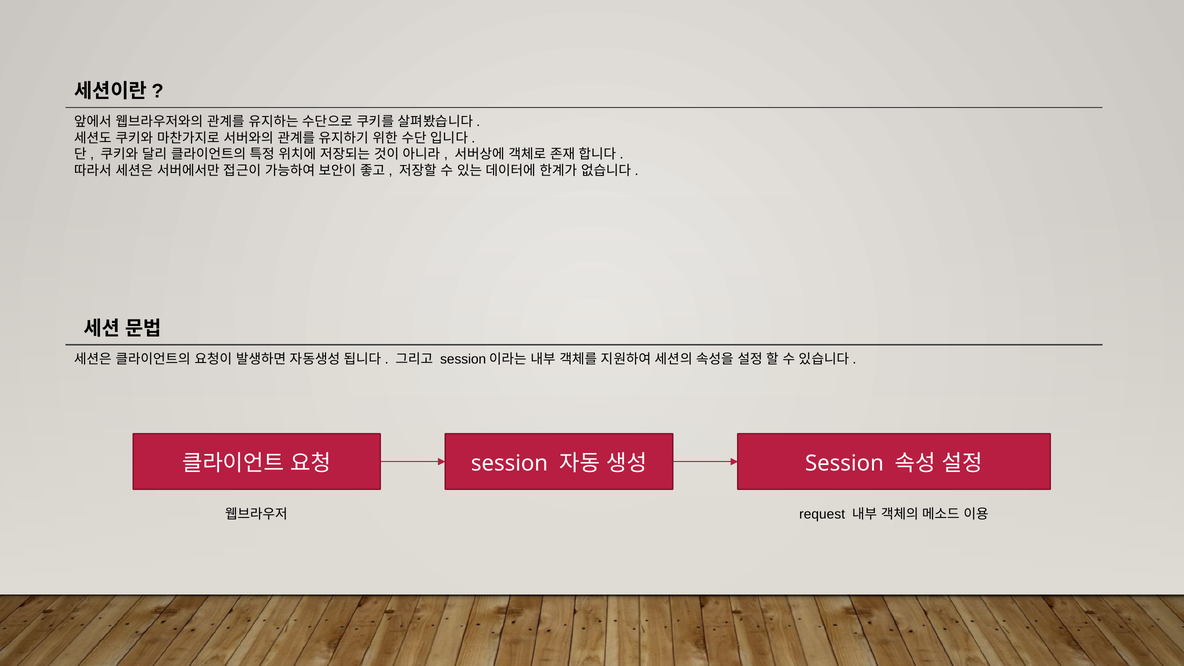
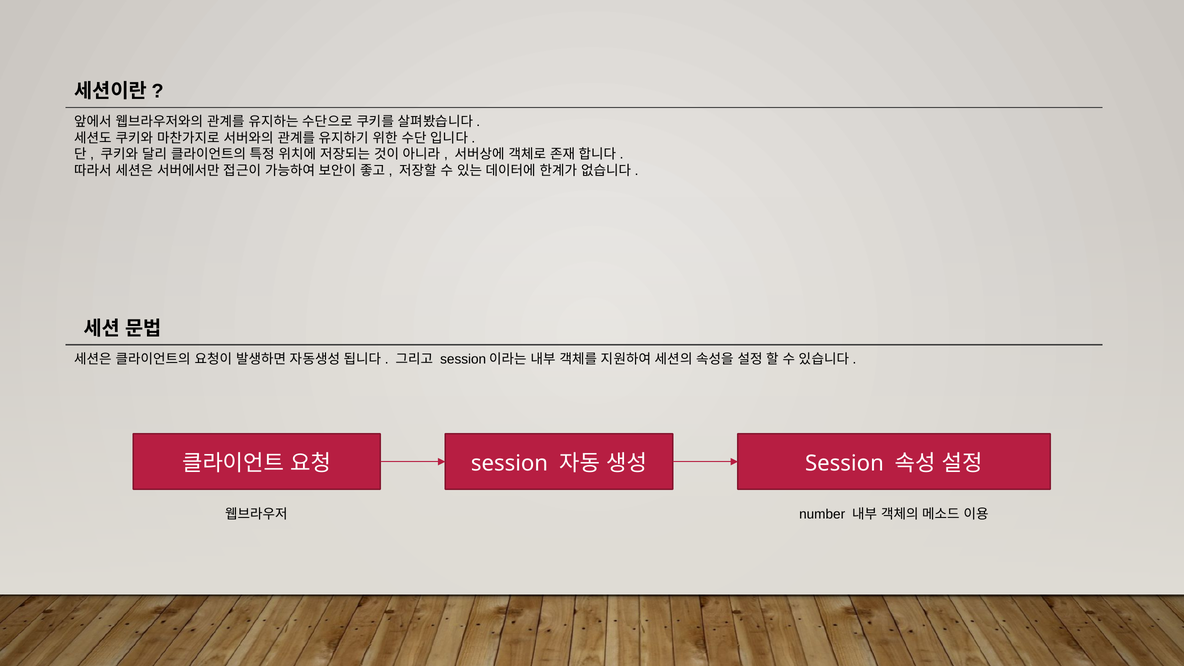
request: request -> number
